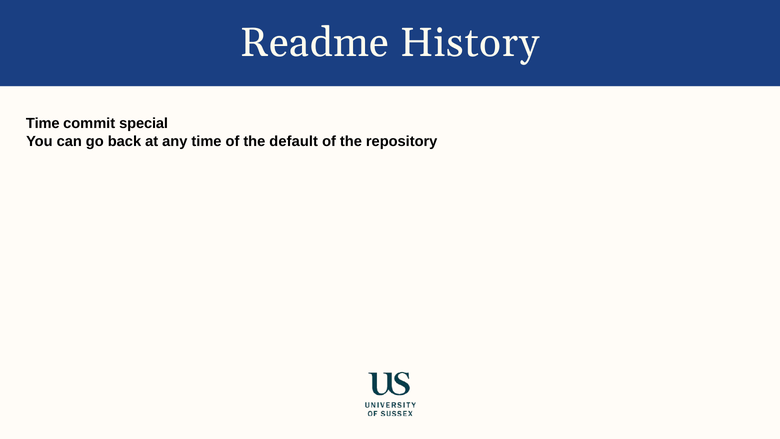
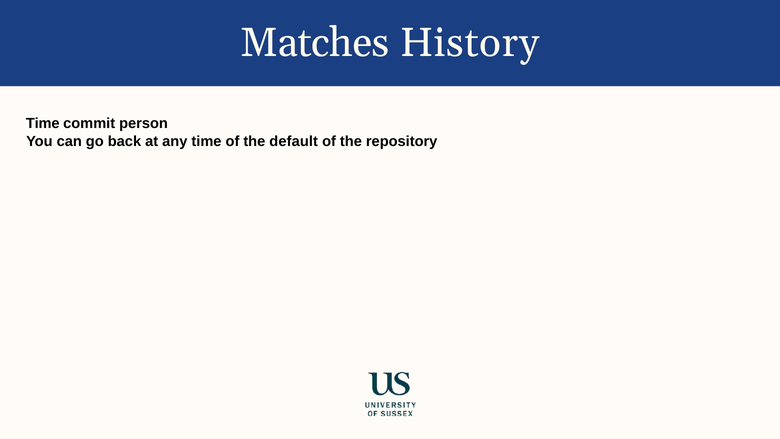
Readme: Readme -> Matches
special: special -> person
